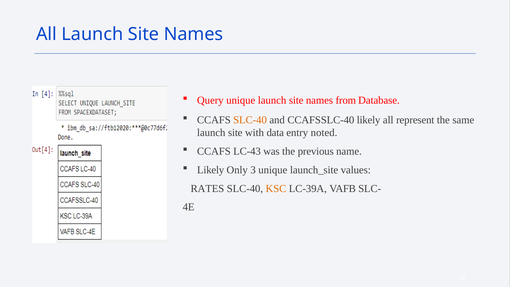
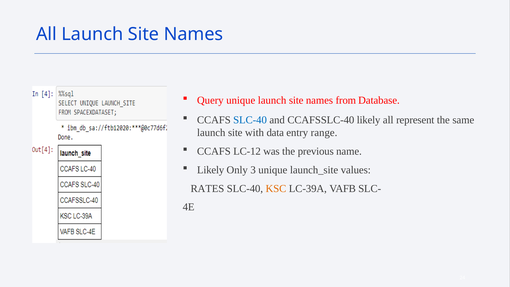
SLC-40 at (250, 120) colour: orange -> blue
noted: noted -> range
LC-43: LC-43 -> LC-12
